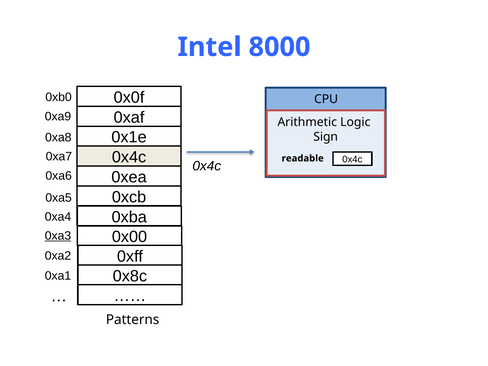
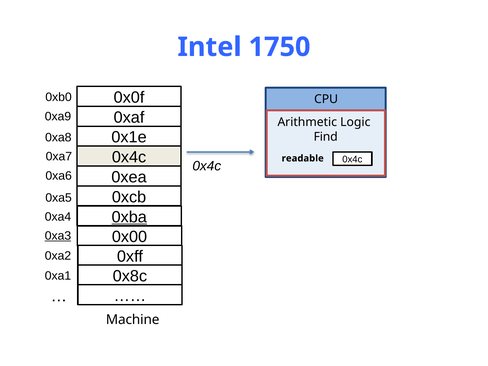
8000: 8000 -> 1750
Sign: Sign -> Find
0xba underline: none -> present
Patterns: Patterns -> Machine
